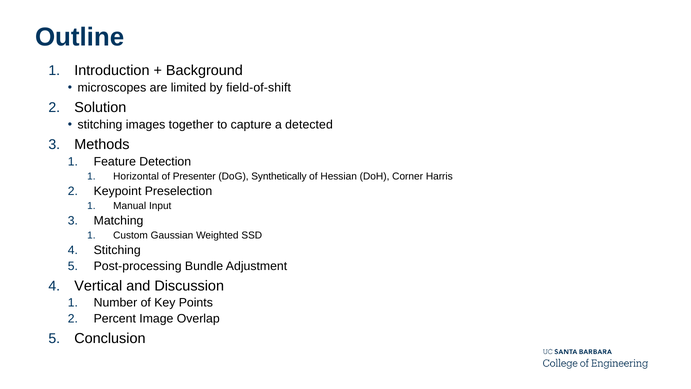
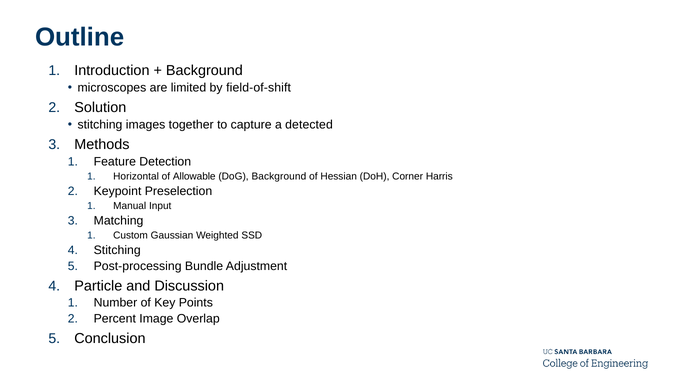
Presenter: Presenter -> Allowable
DoG Synthetically: Synthetically -> Background
Vertical: Vertical -> Particle
